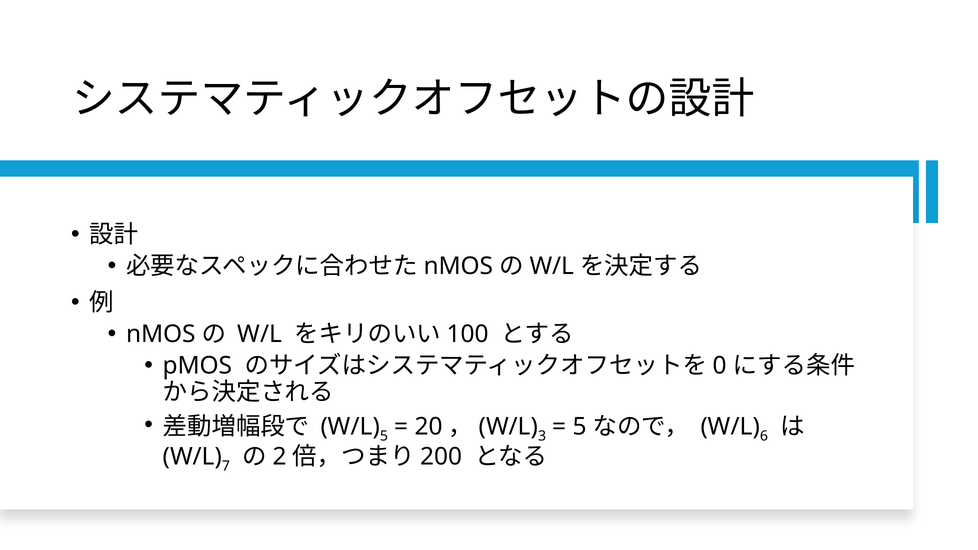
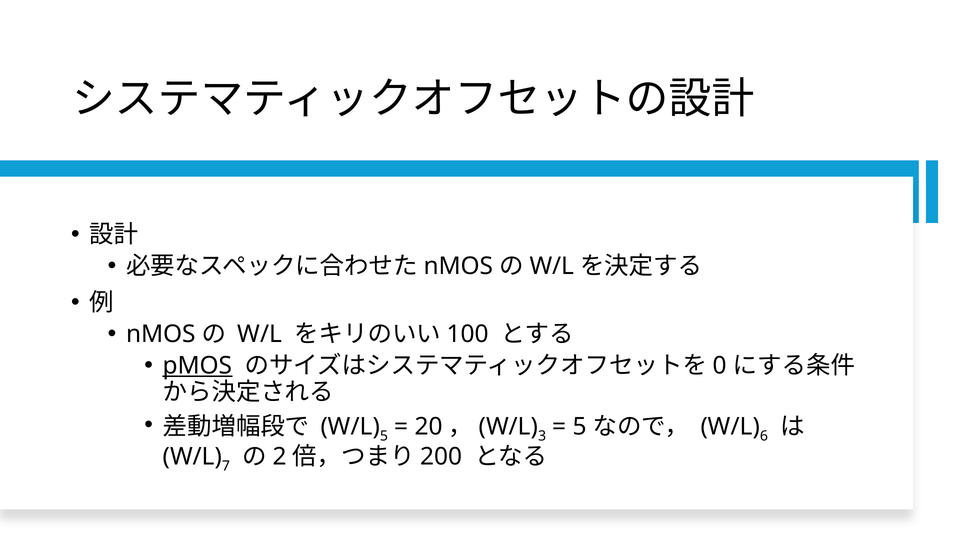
pMOS underline: none -> present
